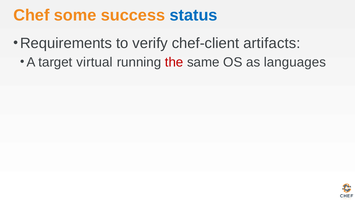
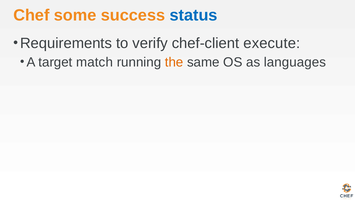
artifacts: artifacts -> execute
virtual: virtual -> match
the colour: red -> orange
